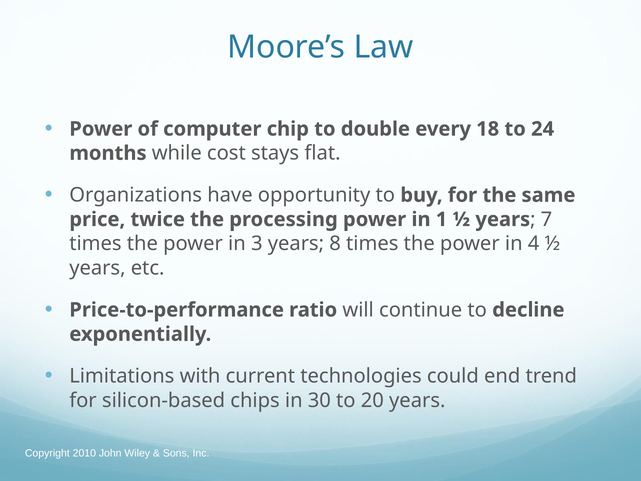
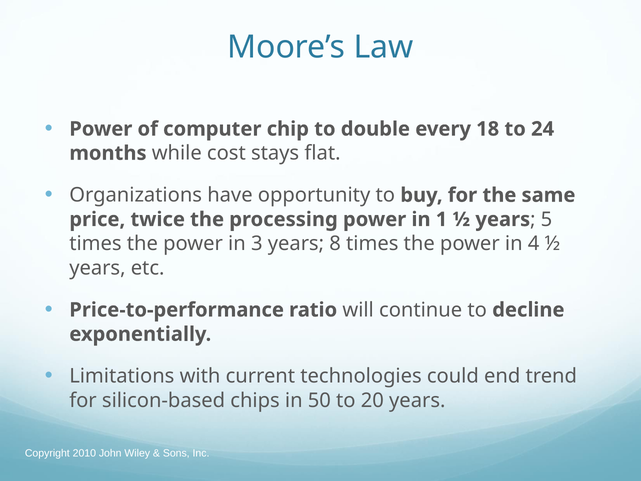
7: 7 -> 5
30: 30 -> 50
